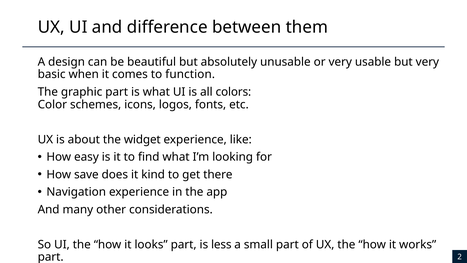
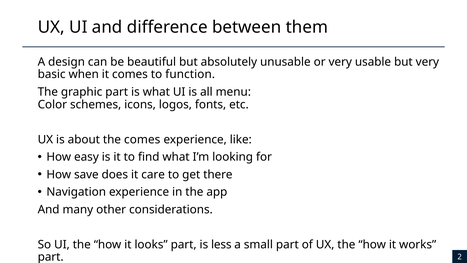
colors: colors -> menu
the widget: widget -> comes
kind: kind -> care
